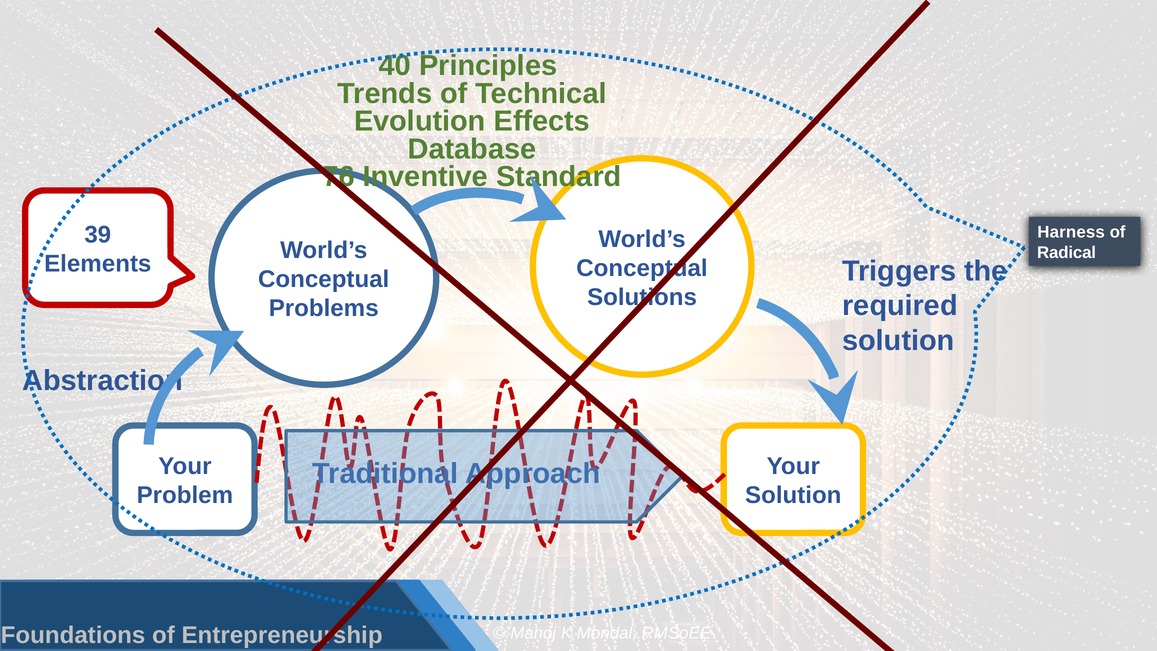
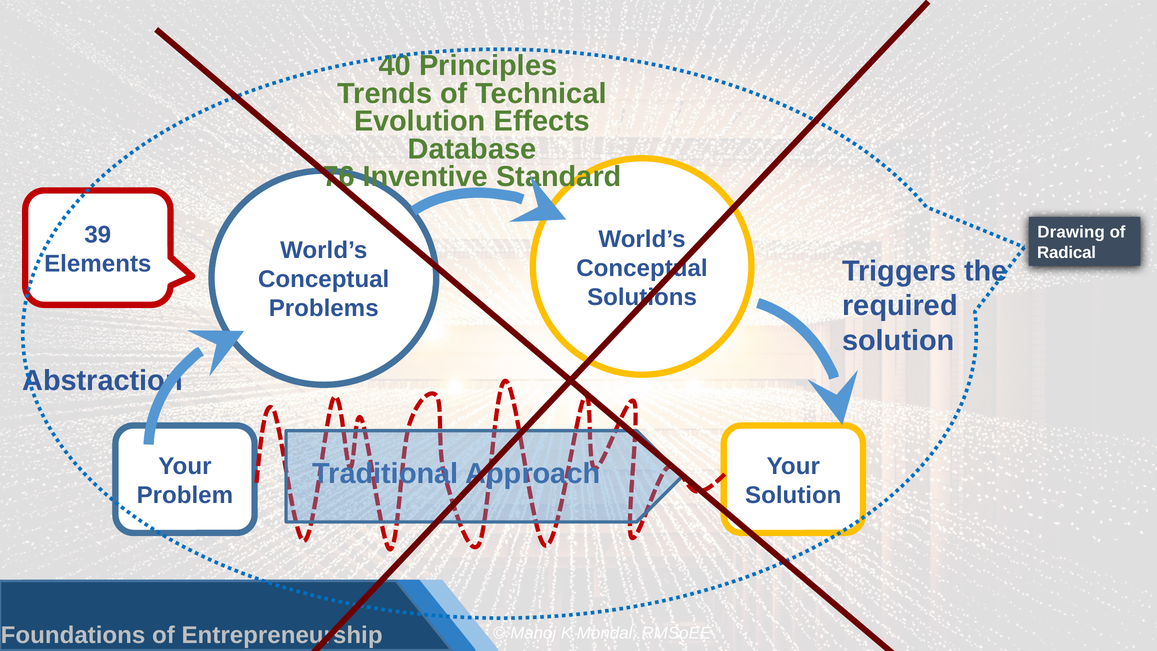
Harness: Harness -> Drawing
